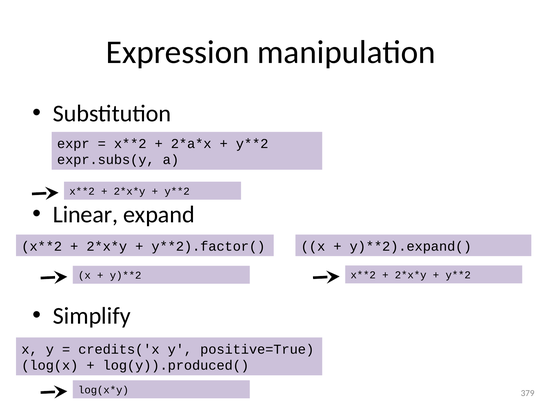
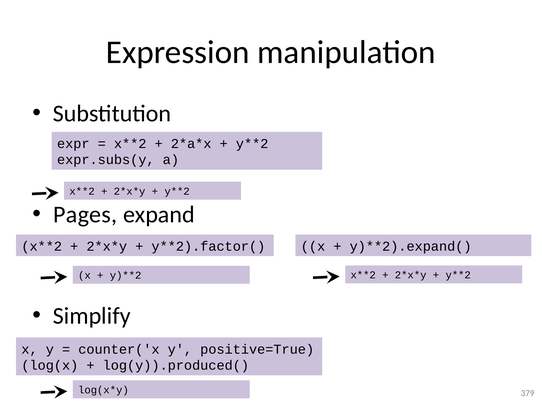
Linear: Linear -> Pages
credits('x: credits('x -> counter('x
